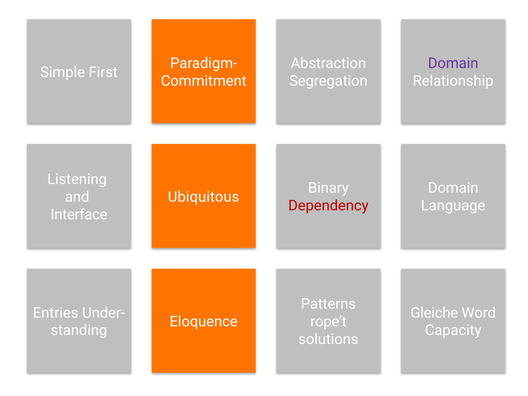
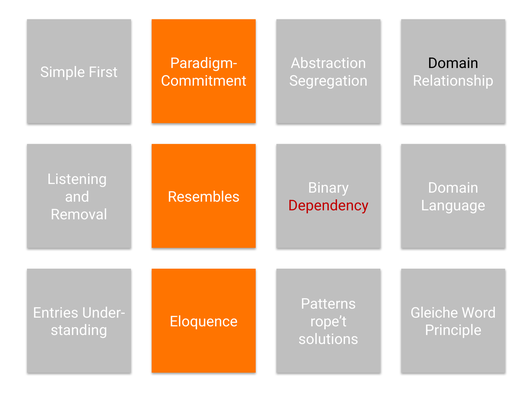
Domain at (453, 63) colour: purple -> black
Ubiquitous: Ubiquitous -> Resembles
Interface: Interface -> Removal
Capacity: Capacity -> Principle
